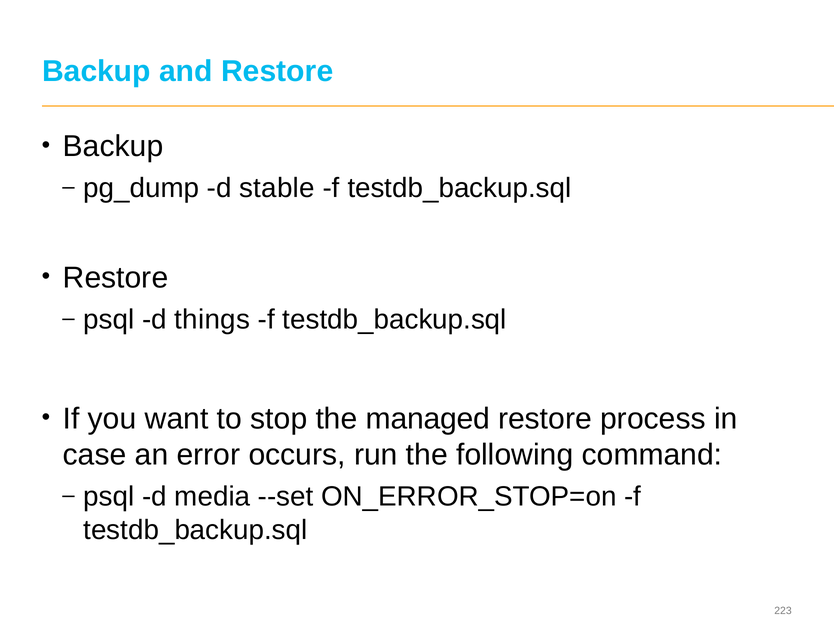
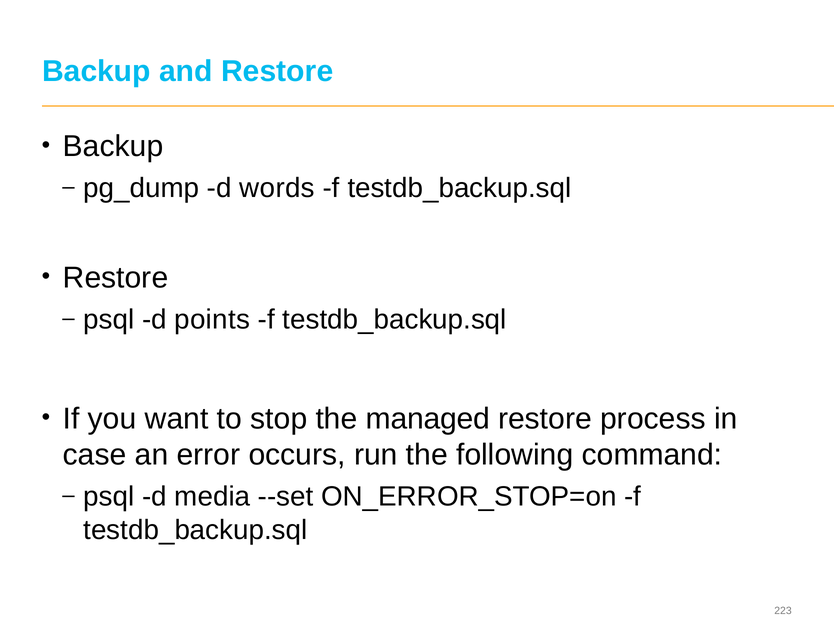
stable: stable -> words
things: things -> points
